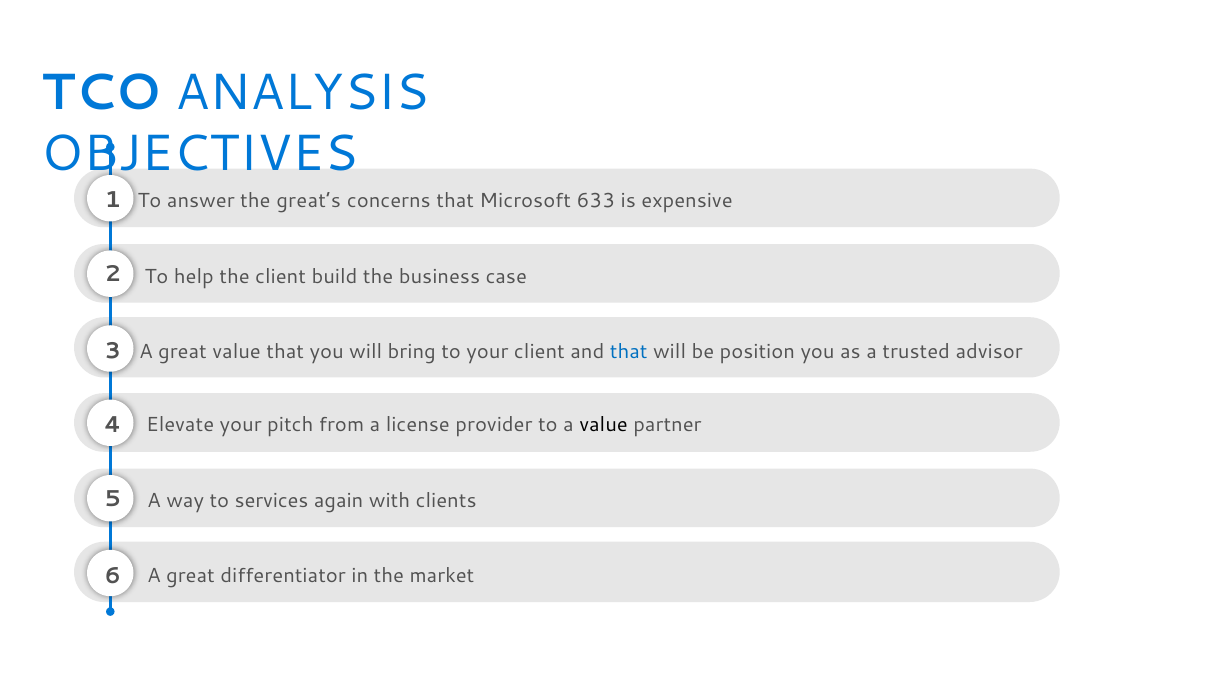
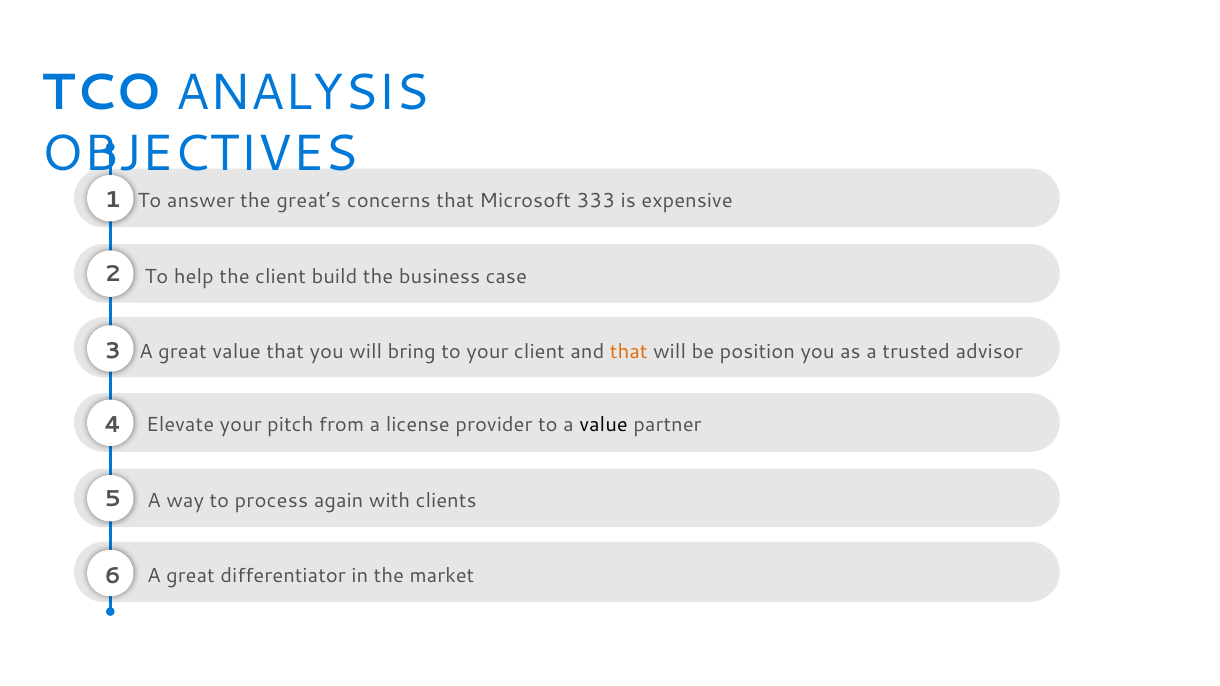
633: 633 -> 333
that at (629, 352) colour: blue -> orange
services: services -> process
